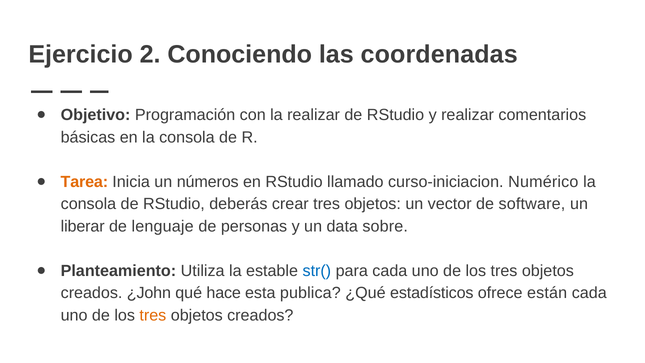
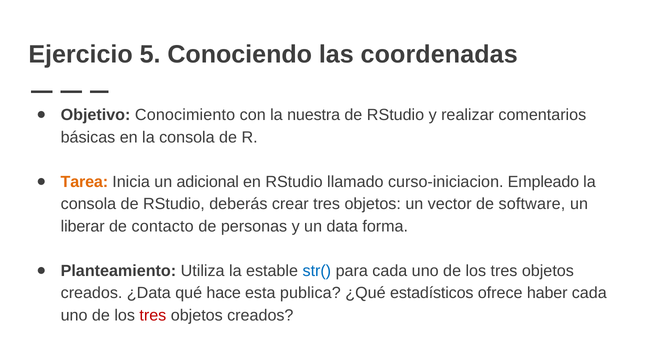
2: 2 -> 5
Programación: Programación -> Conocimiento
la realizar: realizar -> nuestra
números: números -> adicional
Numérico: Numérico -> Empleado
lenguaje: lenguaje -> contacto
sobre: sobre -> forma
¿John: ¿John -> ¿Data
están: están -> haber
tres at (153, 315) colour: orange -> red
